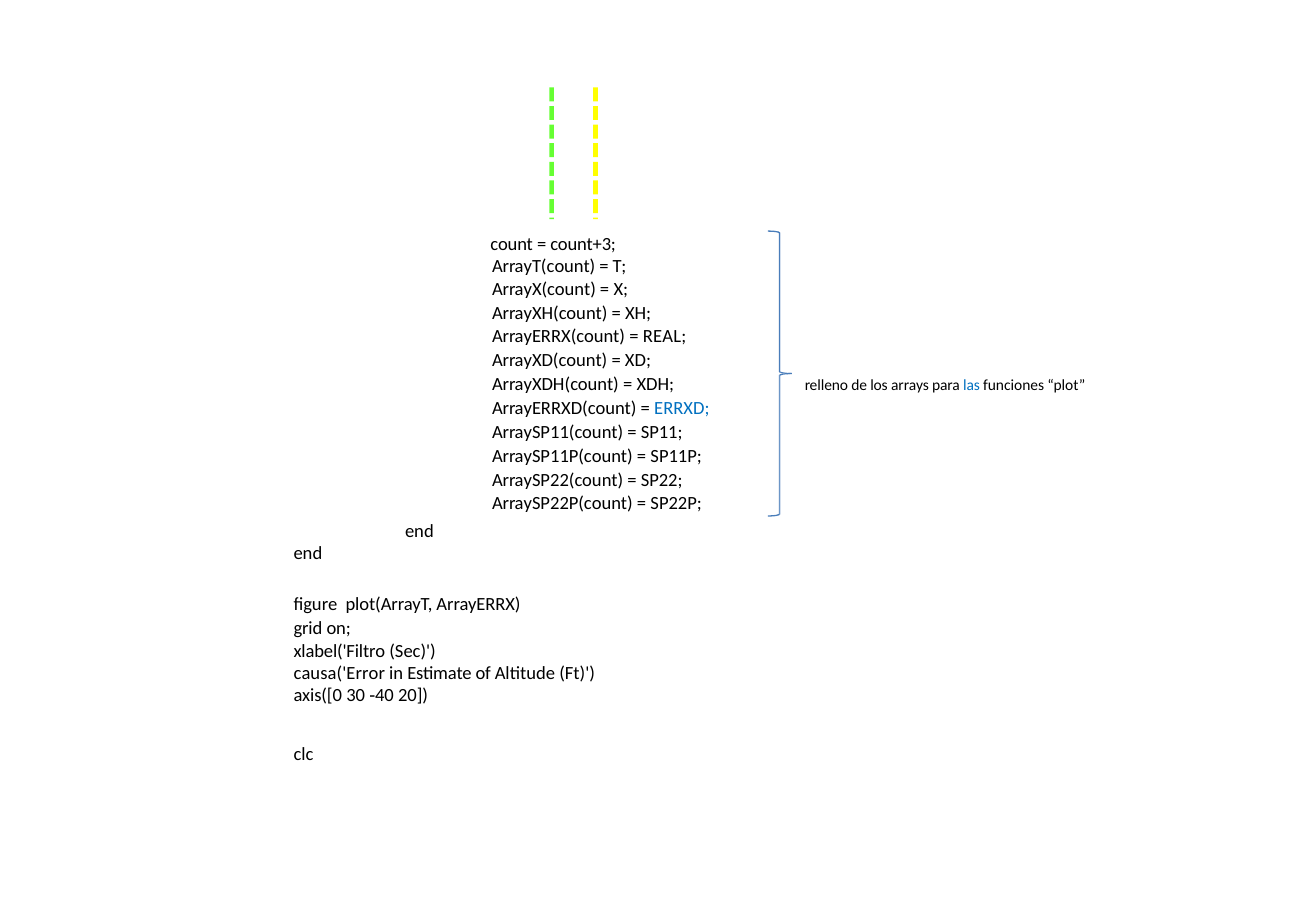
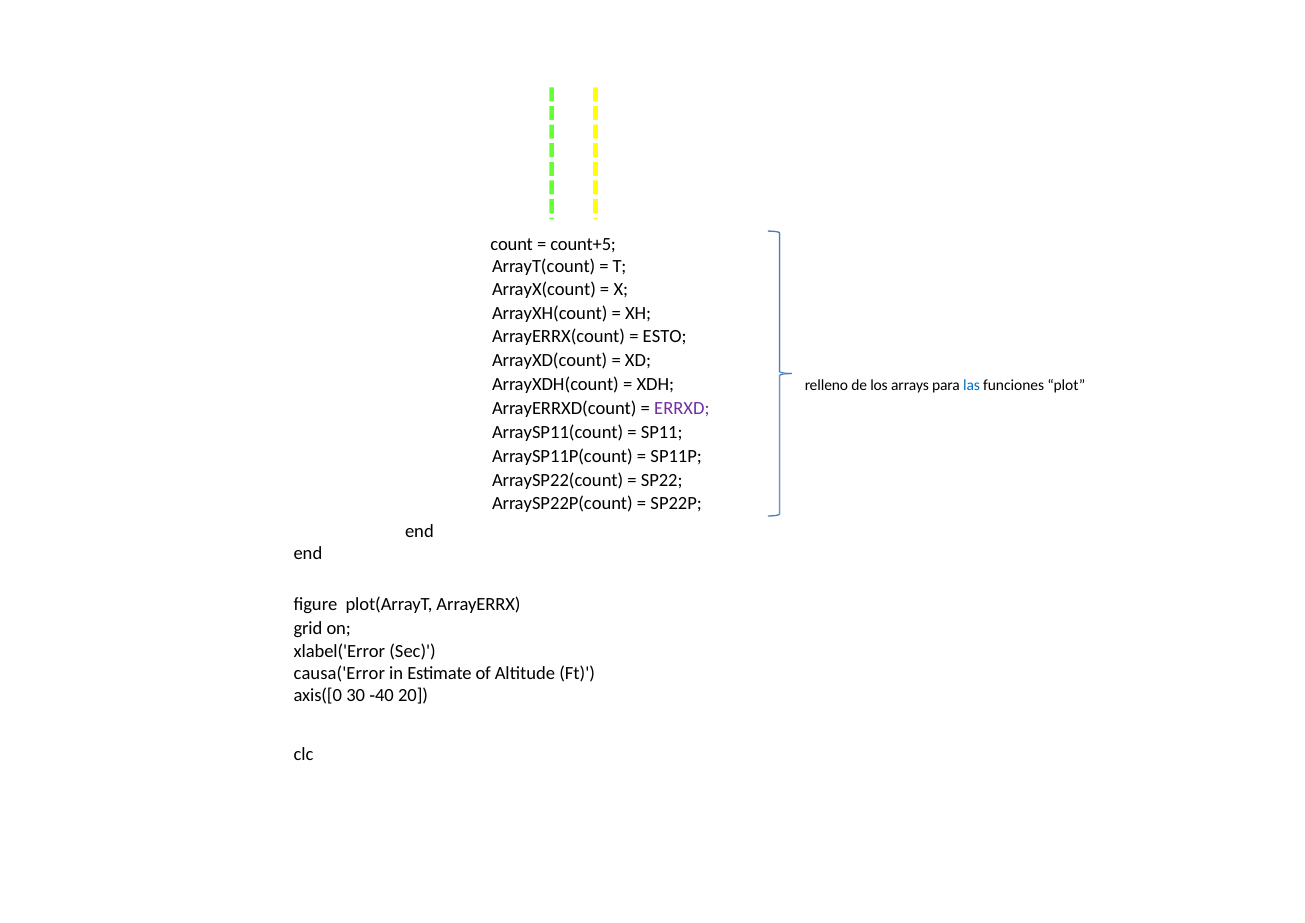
count+3: count+3 -> count+5
REAL: REAL -> ESTO
ERRXD colour: blue -> purple
xlabel('Filtro: xlabel('Filtro -> xlabel('Error
